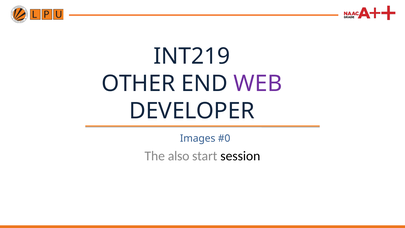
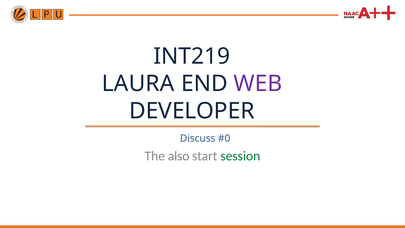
OTHER: OTHER -> LAURA
Images: Images -> Discuss
session colour: black -> green
